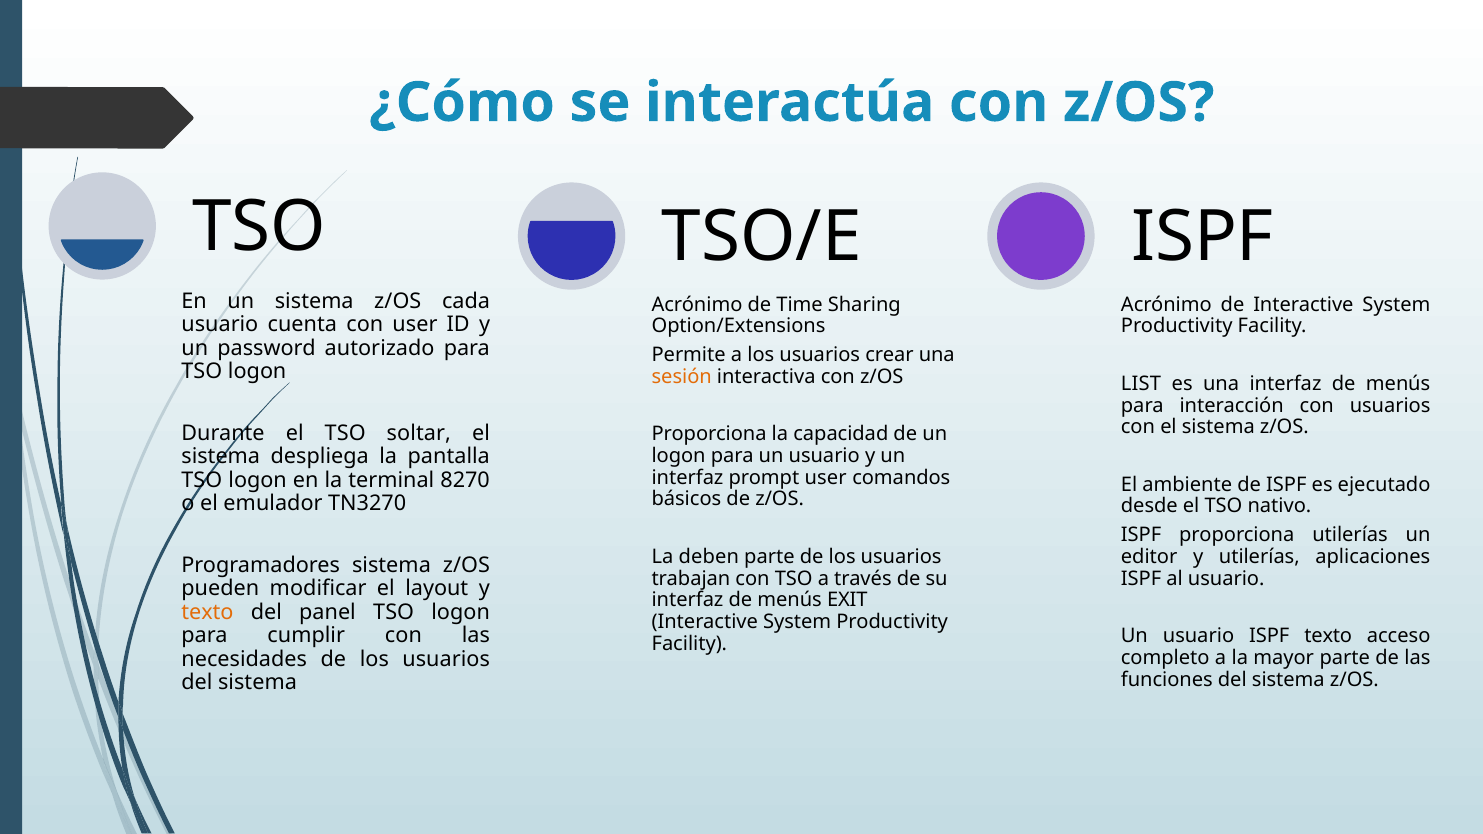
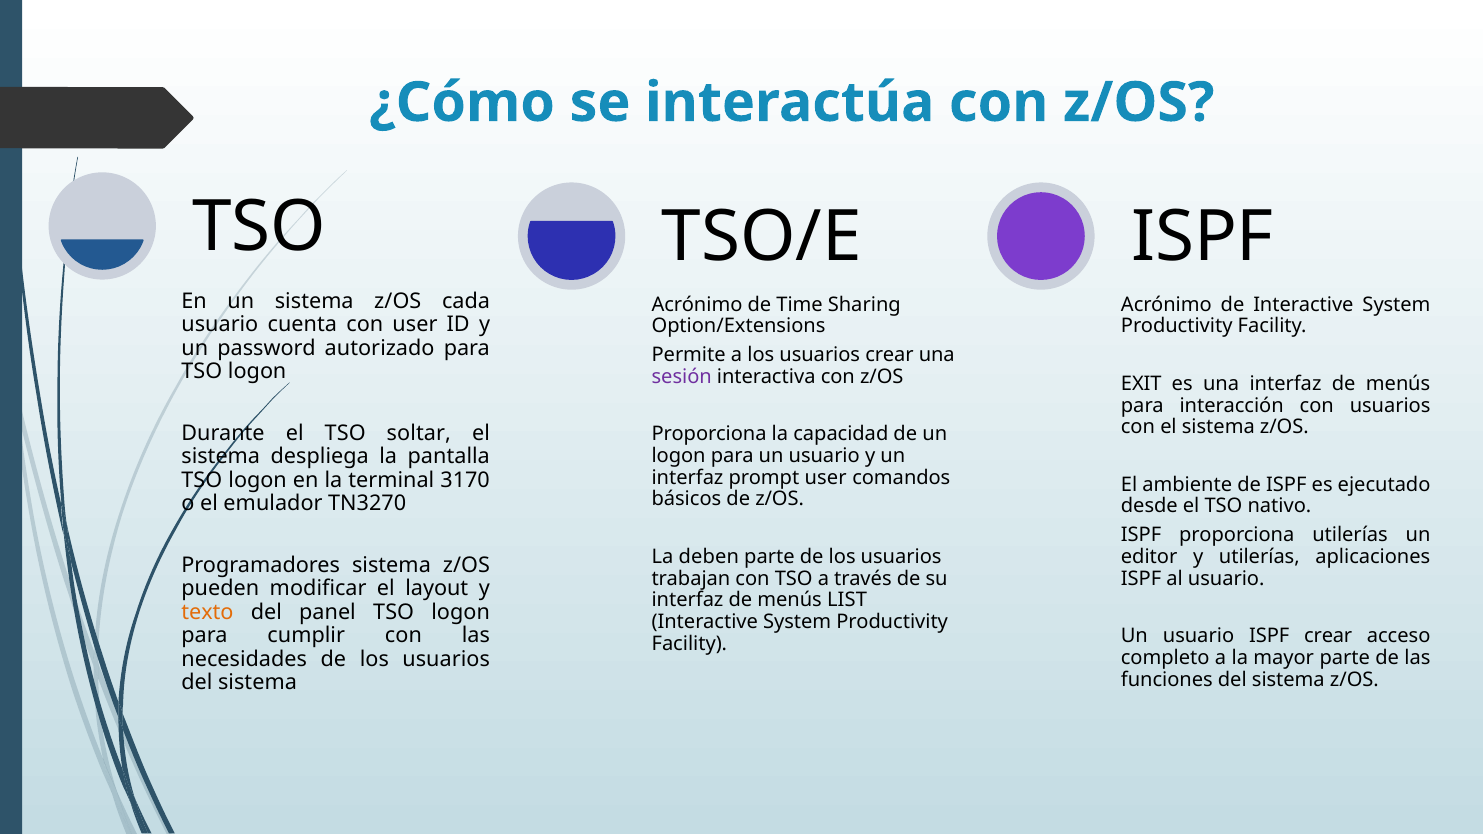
sesión colour: orange -> purple
LIST: LIST -> EXIT
8270: 8270 -> 3170
EXIT: EXIT -> LIST
ISPF texto: texto -> crear
